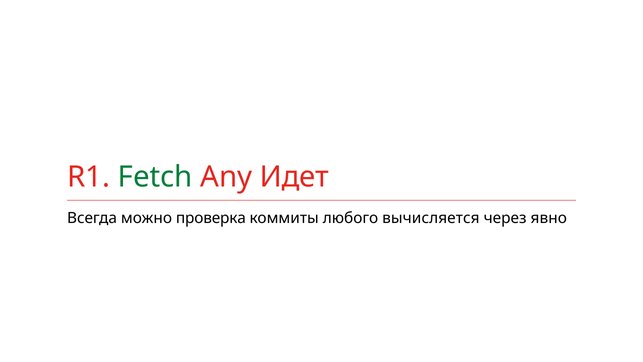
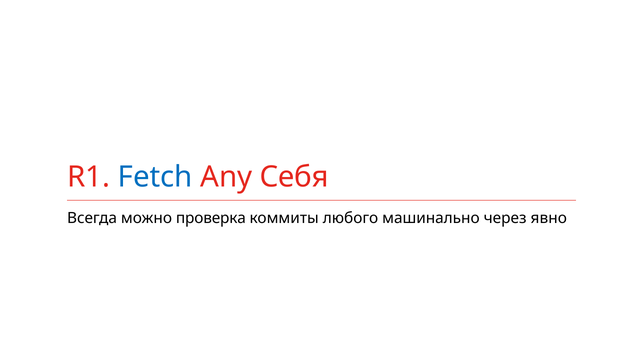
Fetch colour: green -> blue
Идет: Идет -> Себя
вычисляется: вычисляется -> машинально
